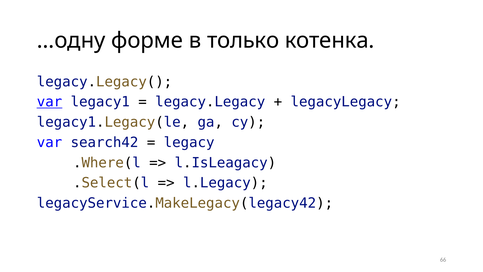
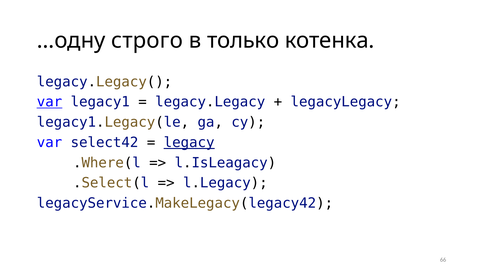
форме: форме -> строго
search42: search42 -> select42
legacy underline: none -> present
